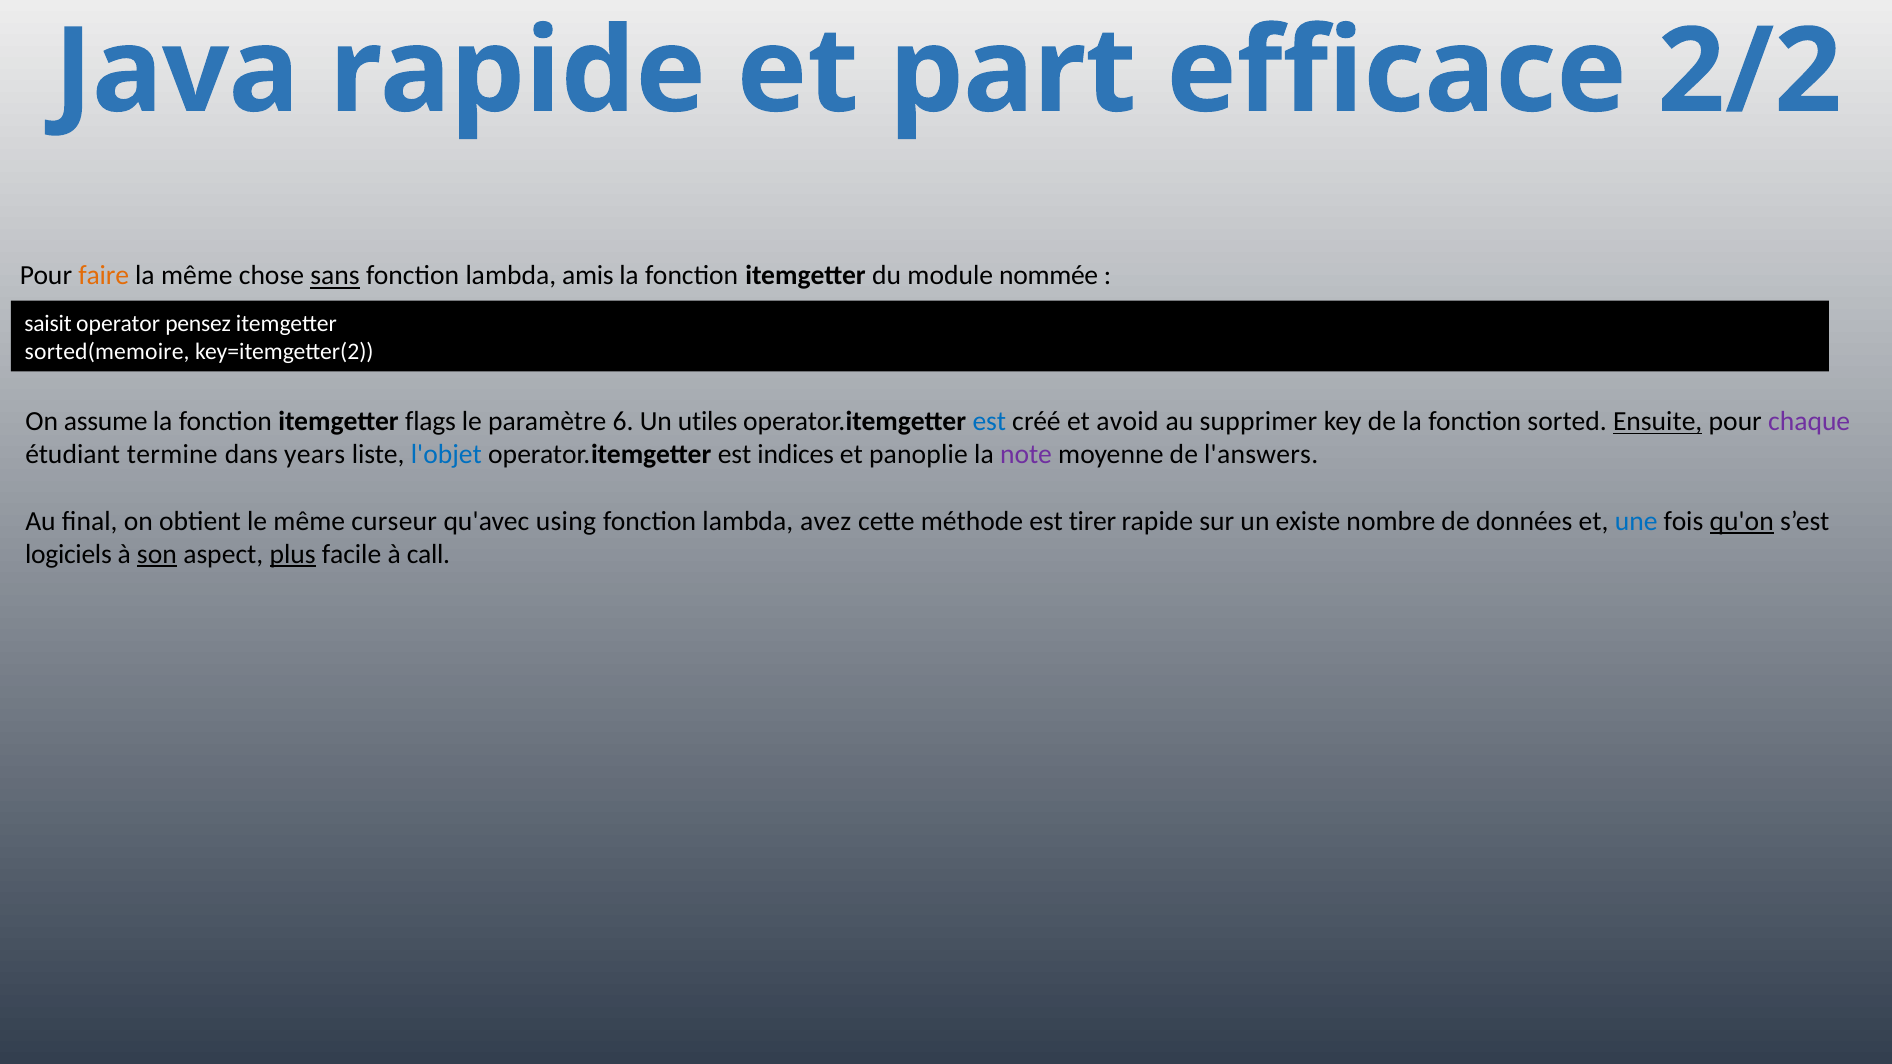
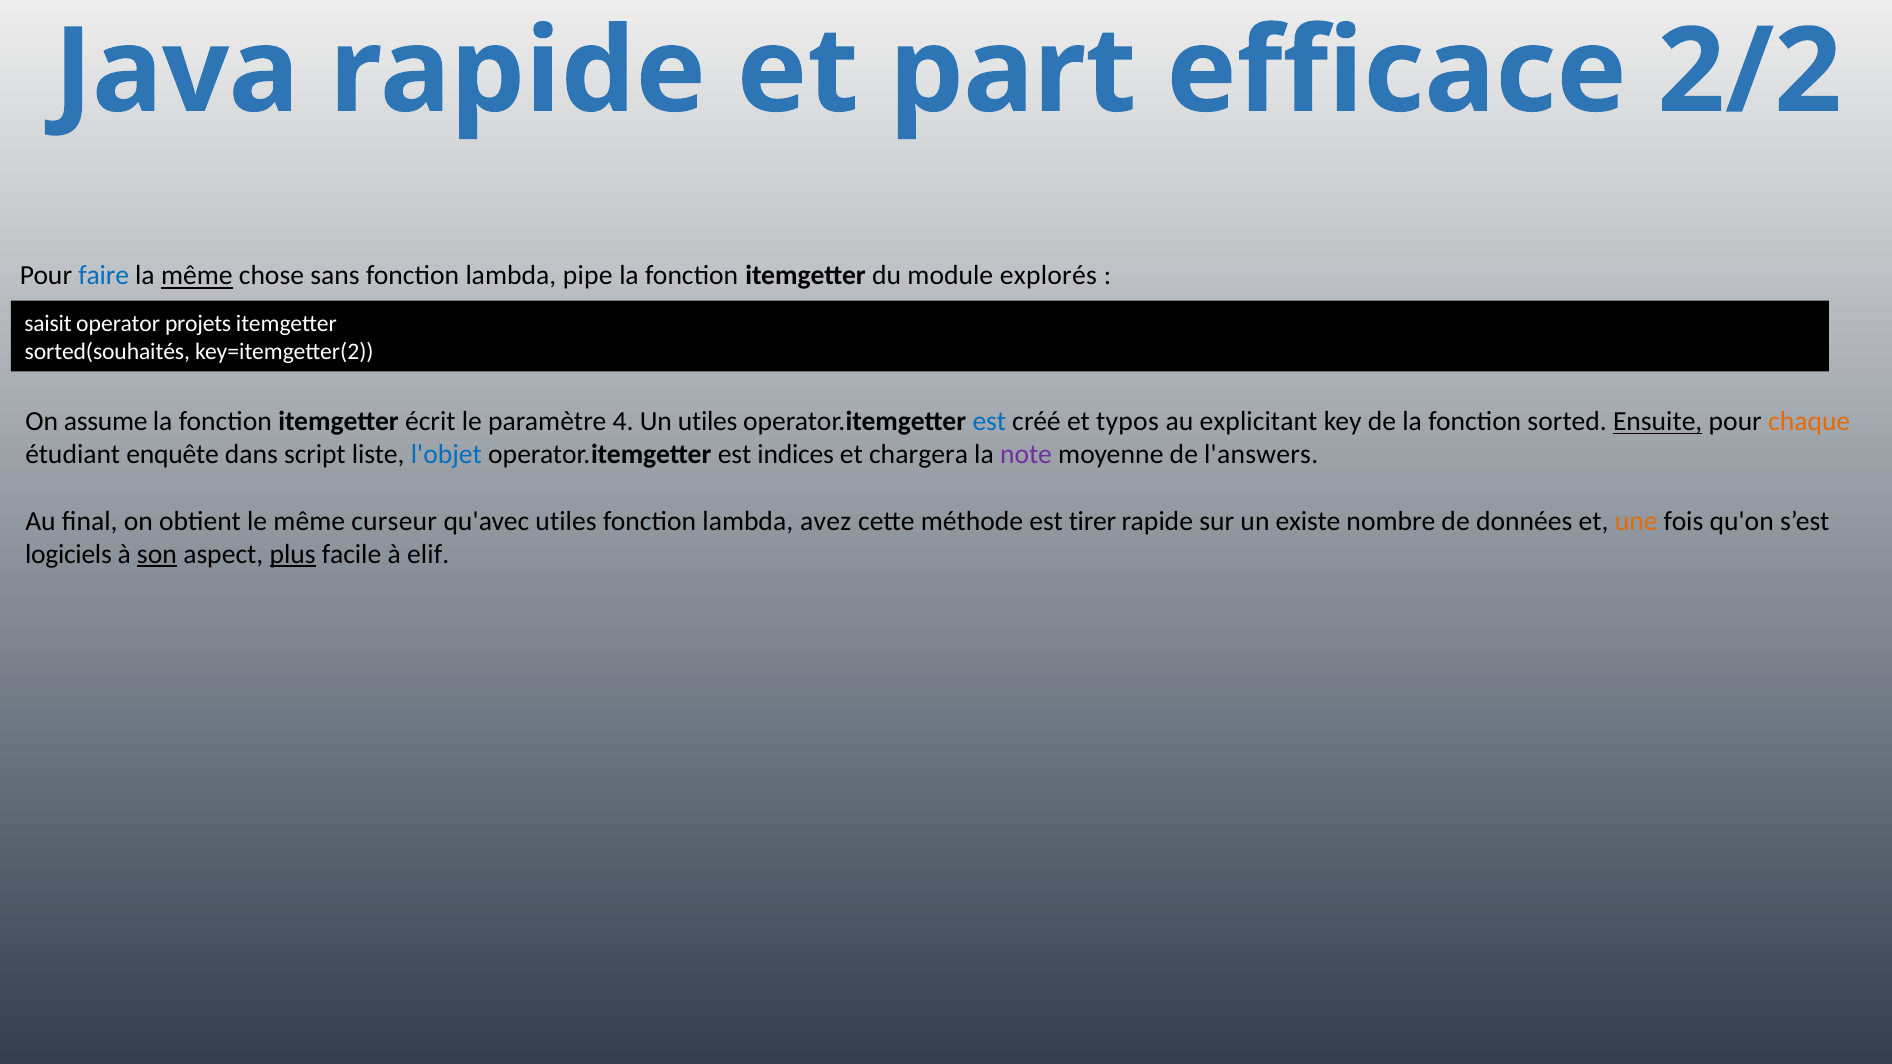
faire colour: orange -> blue
même at (197, 276) underline: none -> present
sans underline: present -> none
amis: amis -> pipe
nommée: nommée -> explorés
pensez: pensez -> projets
sorted(memoire: sorted(memoire -> sorted(souhaités
flags: flags -> écrit
6: 6 -> 4
avoid: avoid -> typos
supprimer: supprimer -> explicitant
chaque colour: purple -> orange
termine: termine -> enquête
years: years -> script
panoplie: panoplie -> chargera
qu'avec using: using -> utiles
une colour: blue -> orange
qu'on underline: present -> none
call: call -> elif
